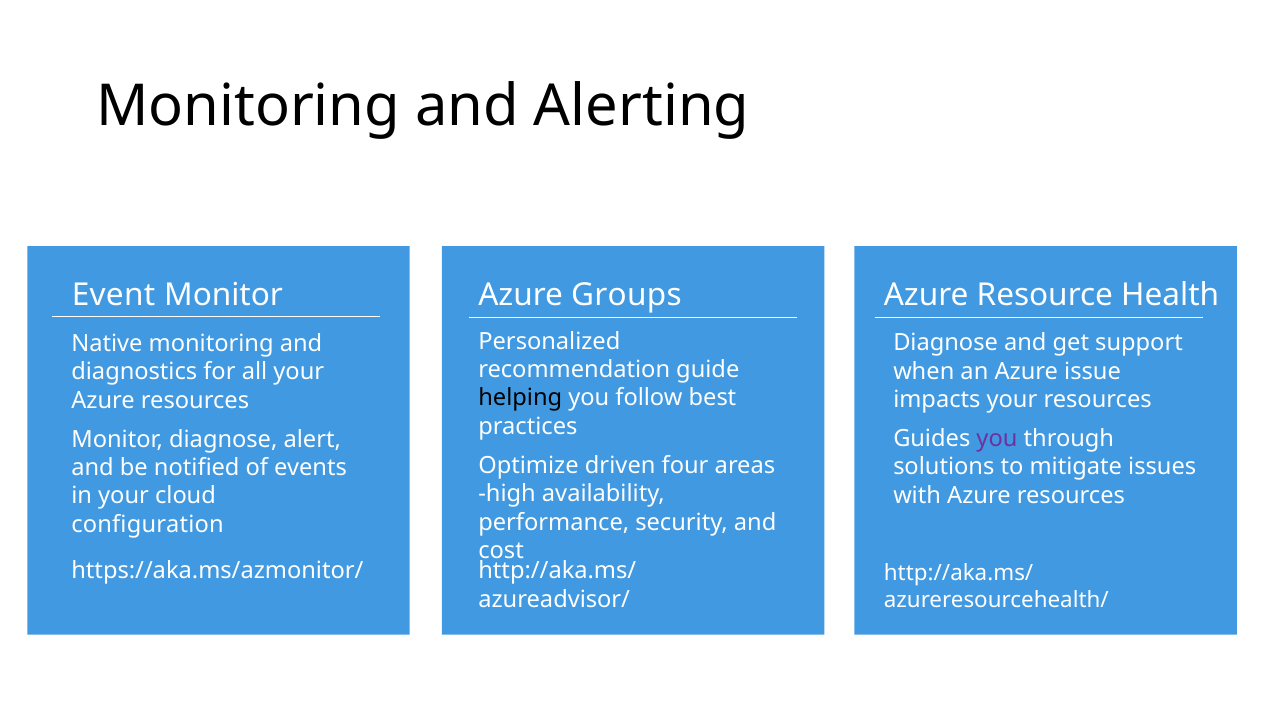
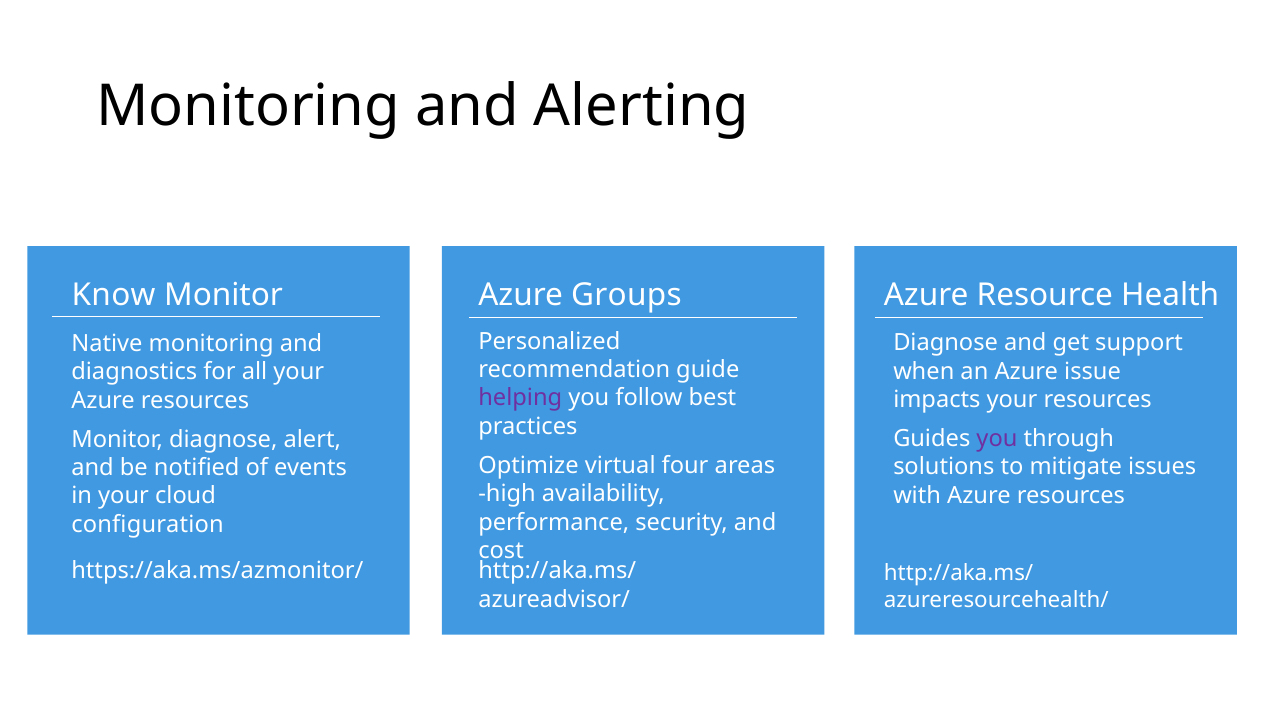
Event: Event -> Know
helping colour: black -> purple
driven: driven -> virtual
